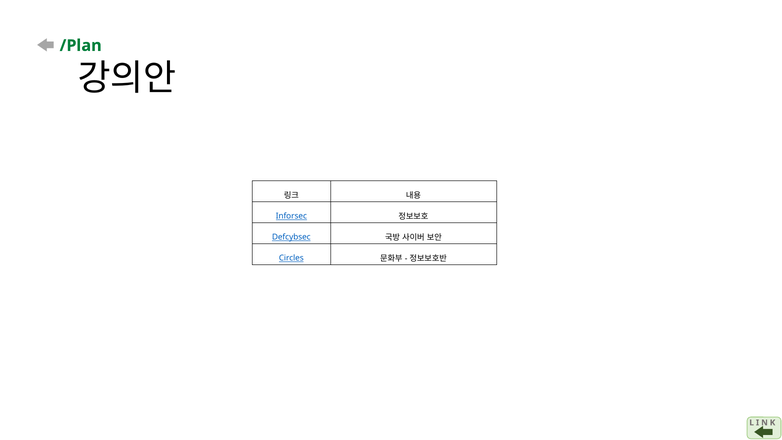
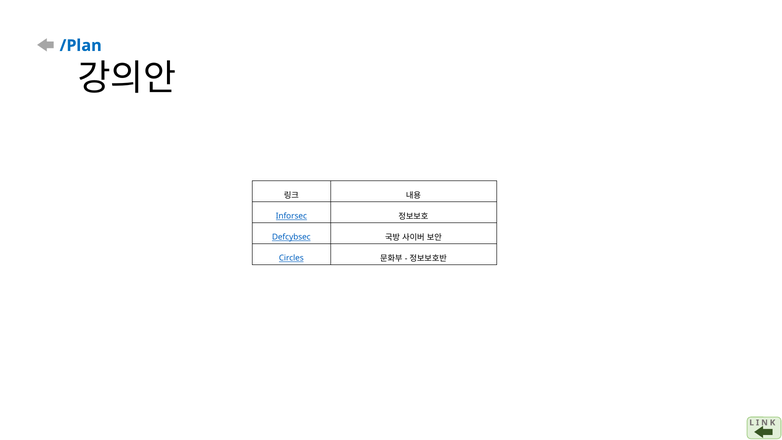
/Plan colour: green -> blue
